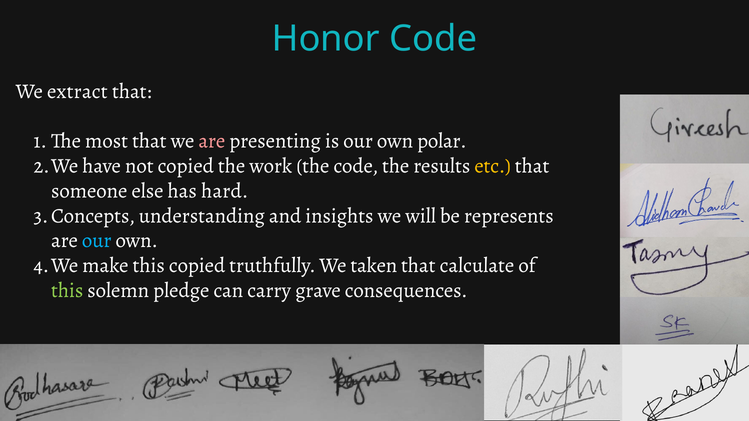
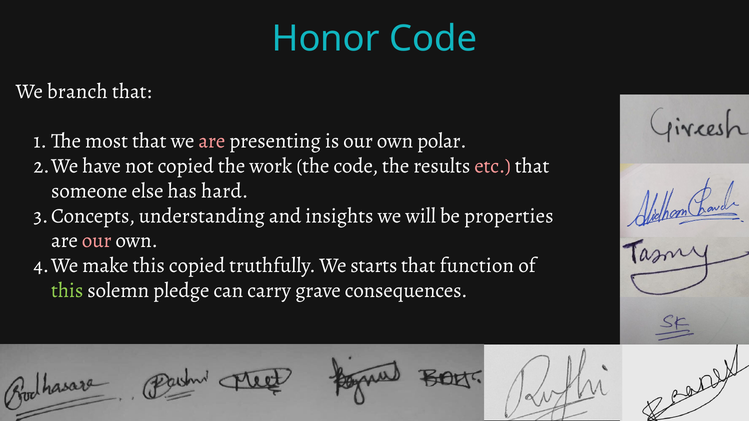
extract: extract -> branch
etc colour: yellow -> pink
represents: represents -> properties
our at (97, 241) colour: light blue -> pink
taken: taken -> starts
calculate: calculate -> function
